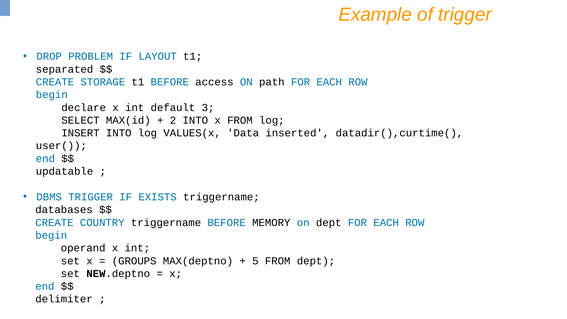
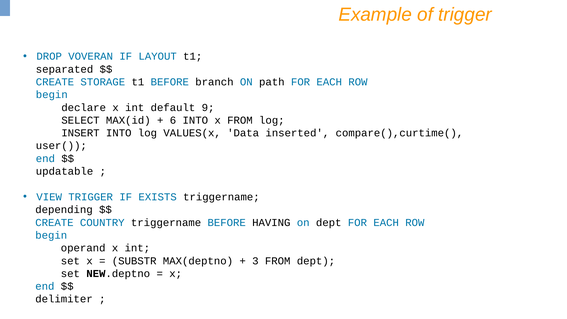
PROBLEM: PROBLEM -> VOVERAN
access: access -> branch
3: 3 -> 9
2: 2 -> 6
datadir(),curtime(: datadir(),curtime( -> compare(),curtime(
DBMS: DBMS -> VIEW
databases: databases -> depending
MEMORY: MEMORY -> HAVING
GROUPS: GROUPS -> SUBSTR
5: 5 -> 3
